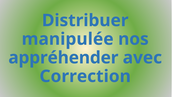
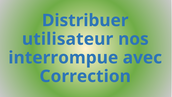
manipulée: manipulée -> utilisateur
appréhender: appréhender -> interrompue
